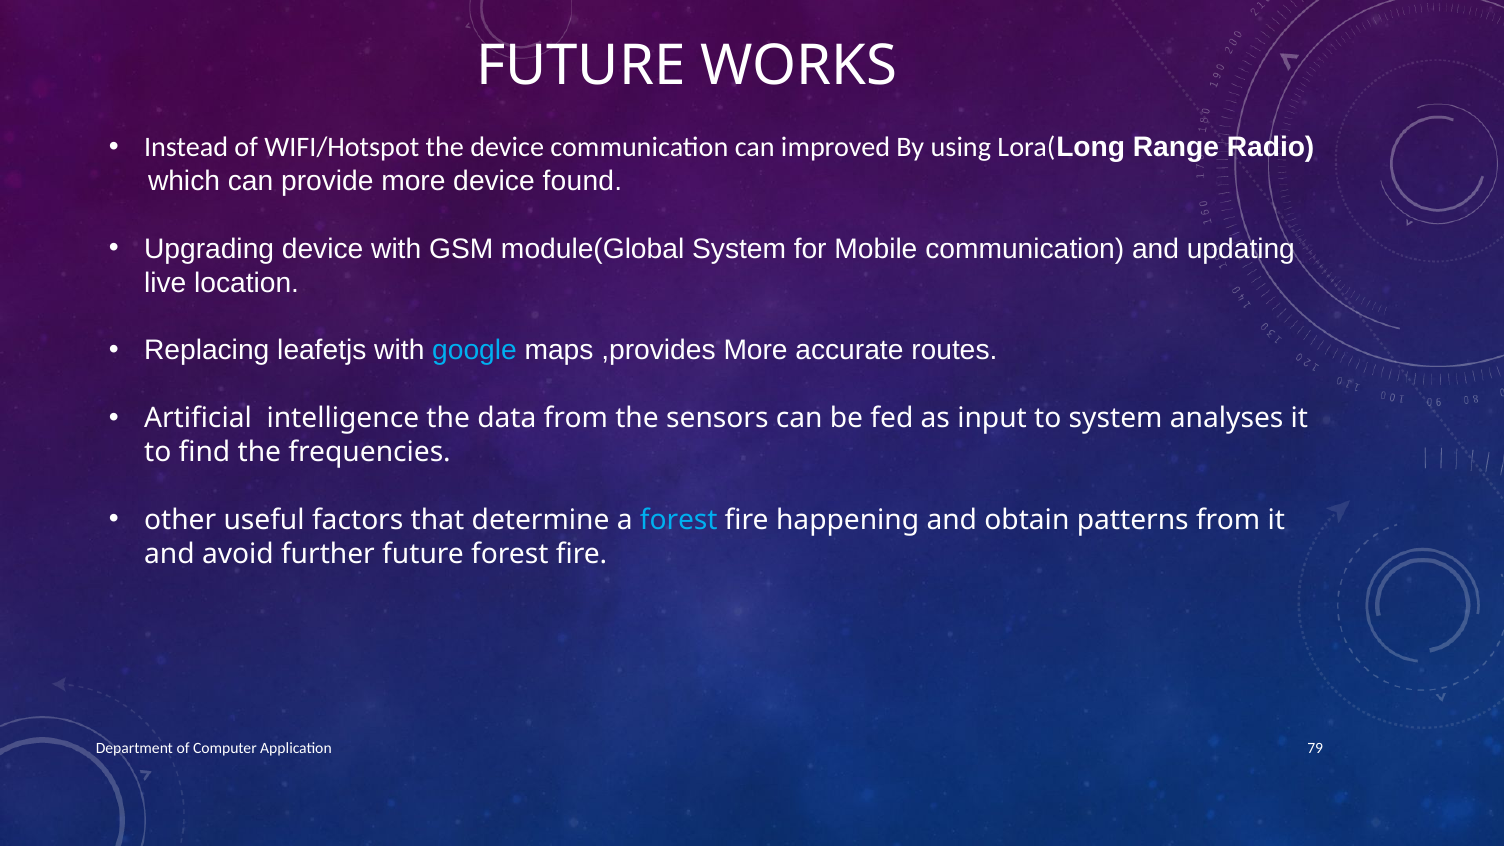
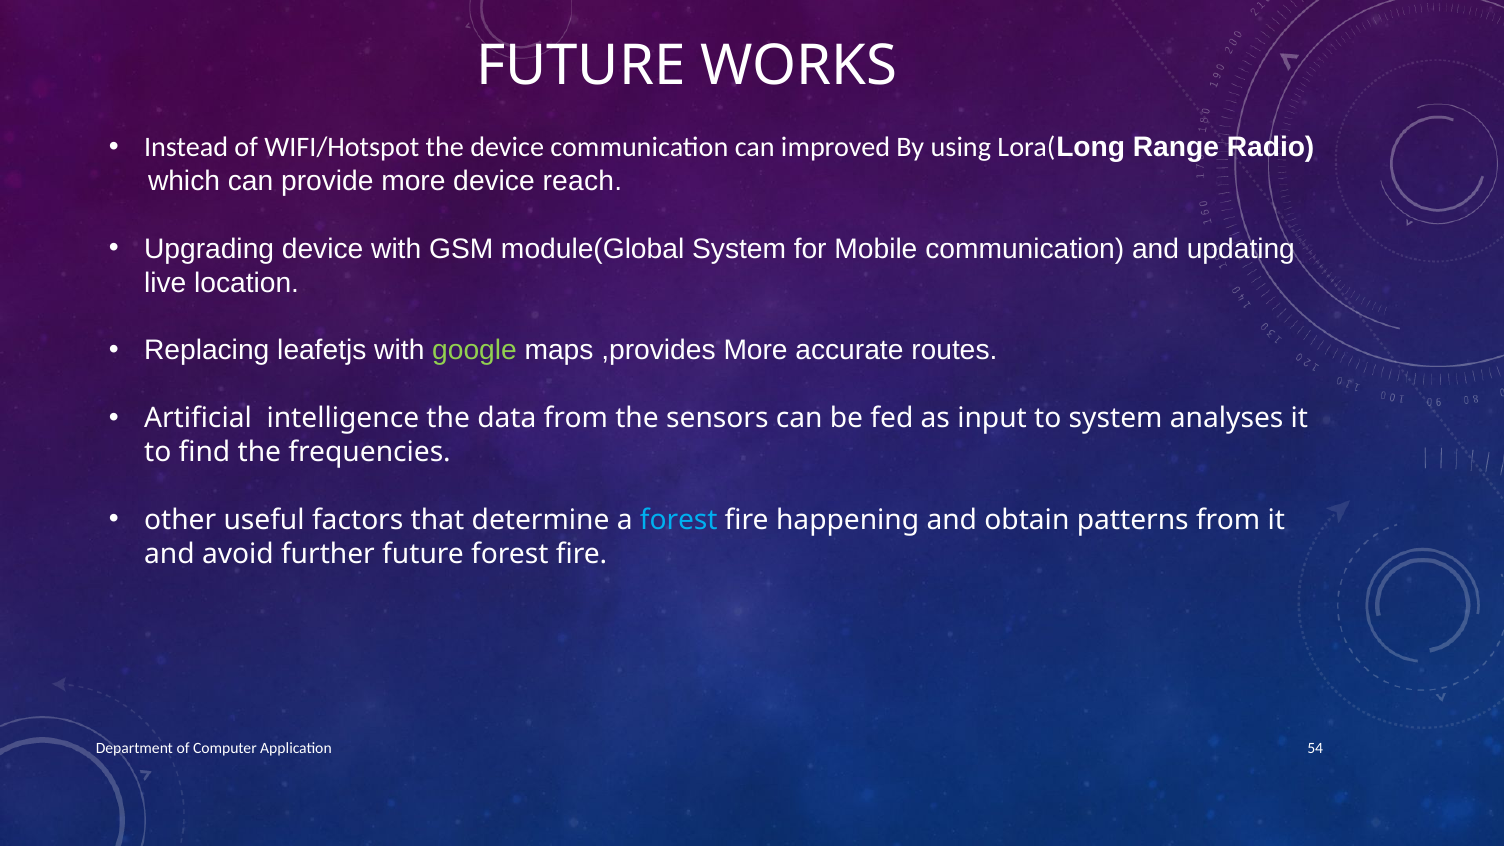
found: found -> reach
google colour: light blue -> light green
79: 79 -> 54
